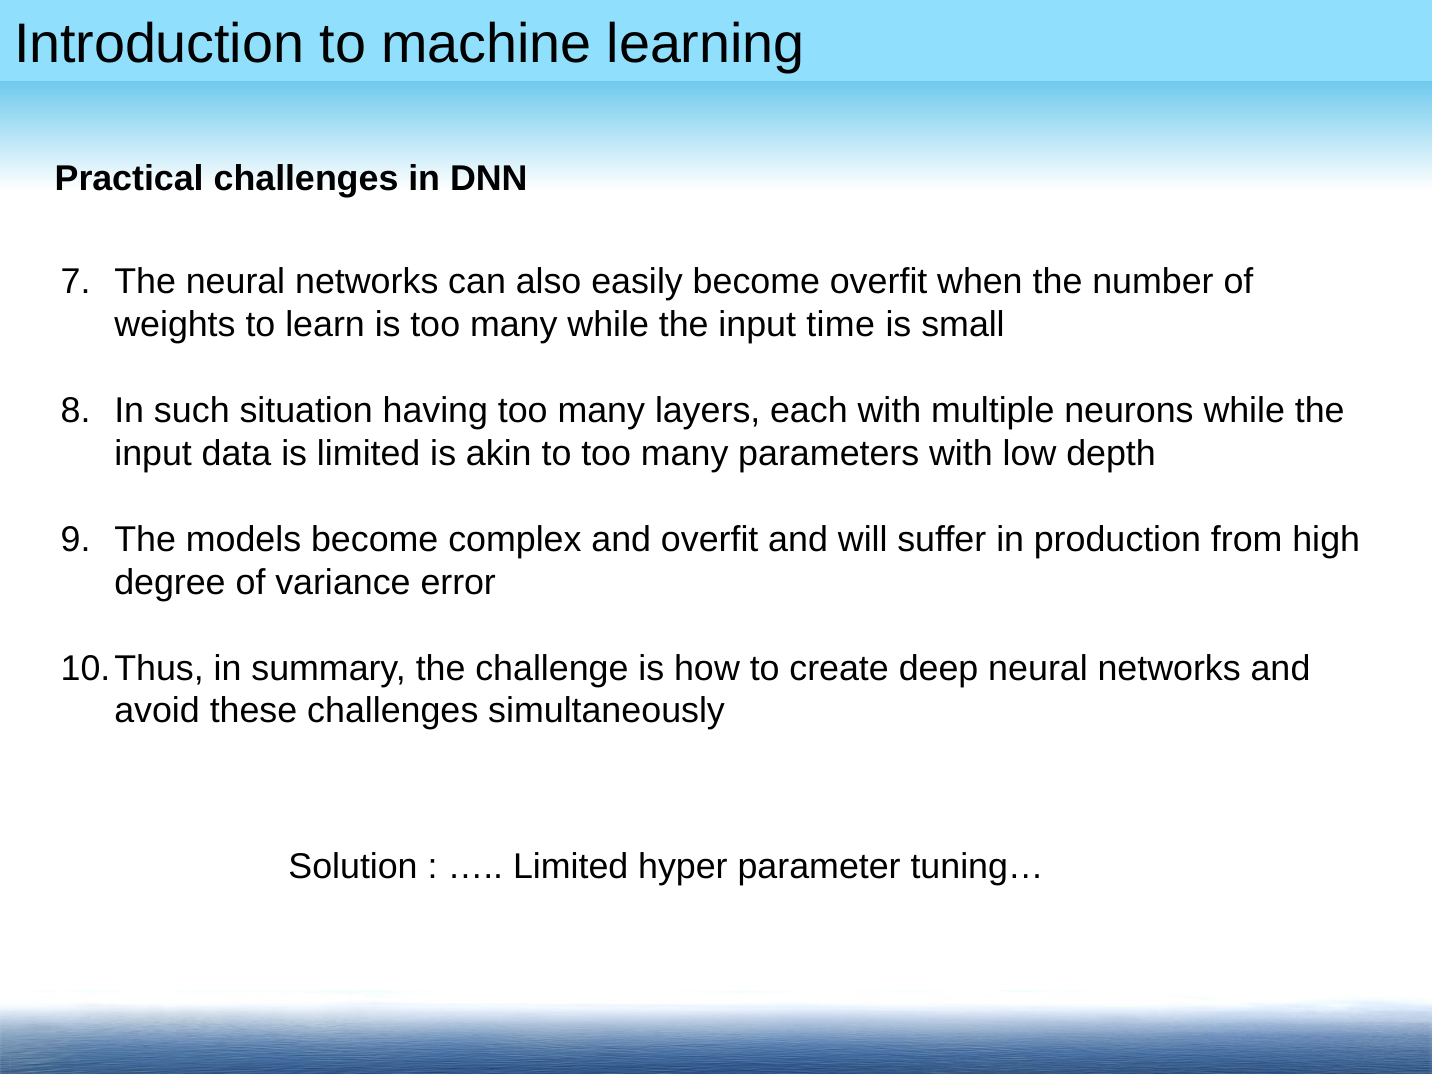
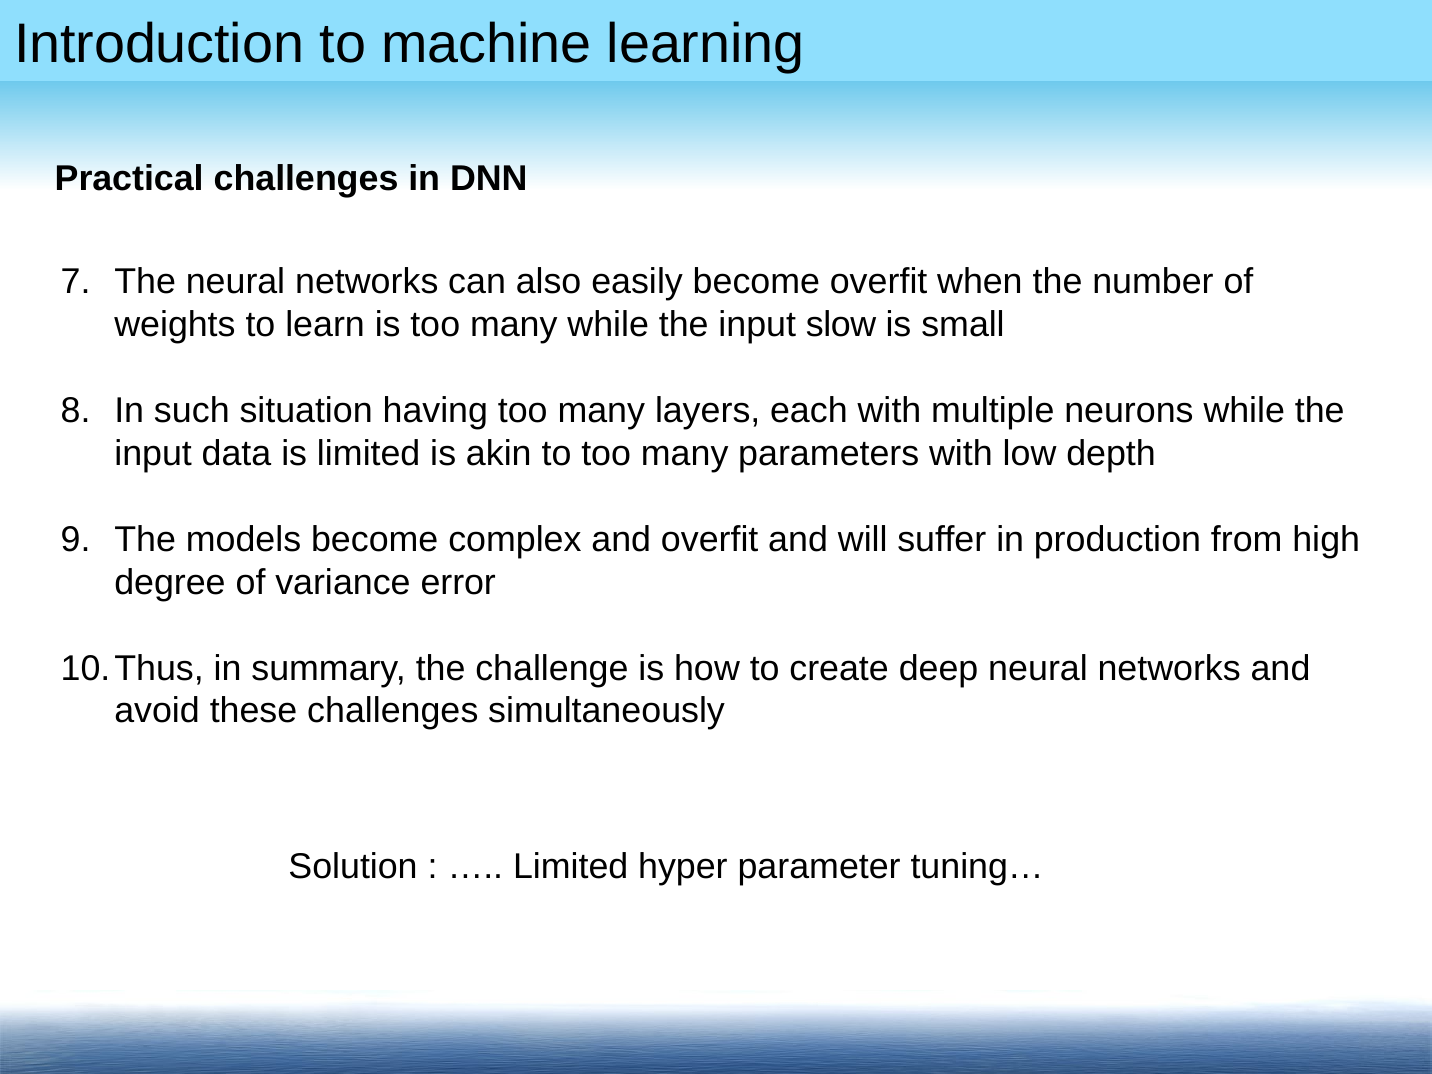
time: time -> slow
